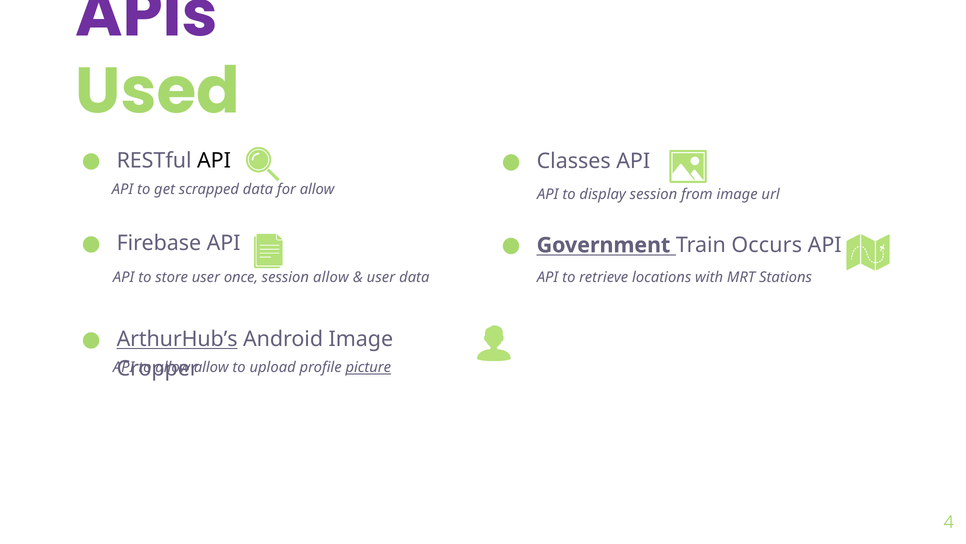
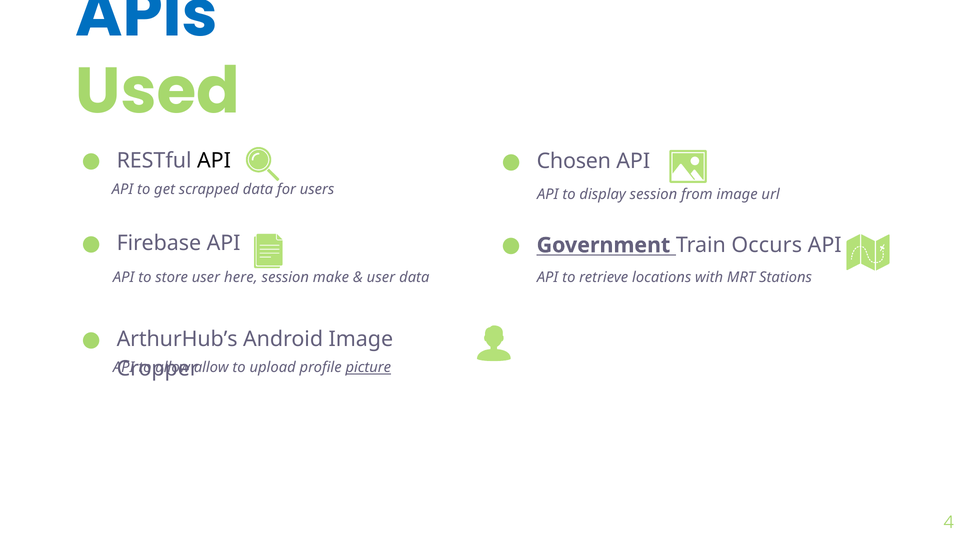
APIs colour: purple -> blue
Classes: Classes -> Chosen
for allow: allow -> users
once: once -> here
session allow: allow -> make
ArthurHub’s underline: present -> none
